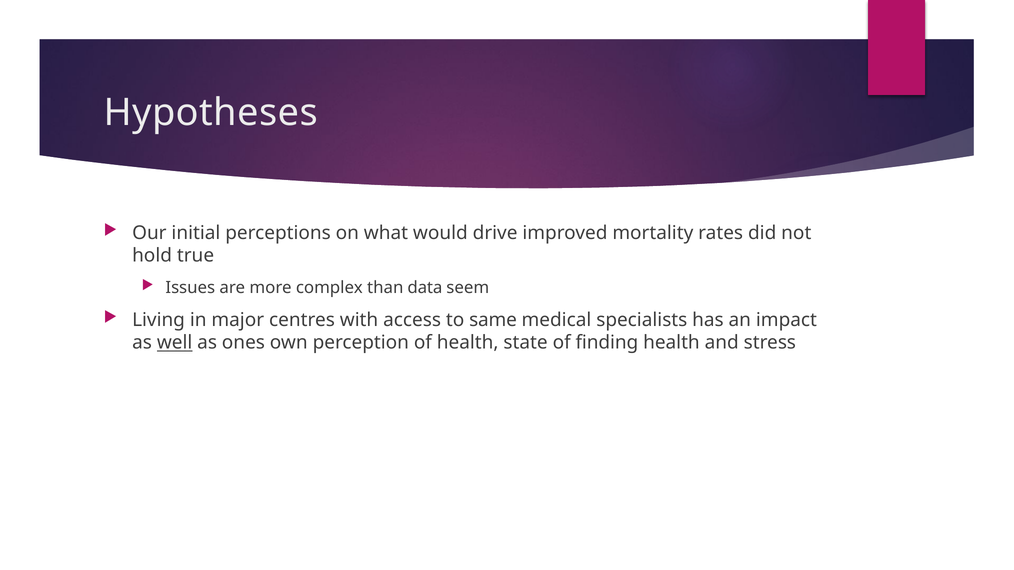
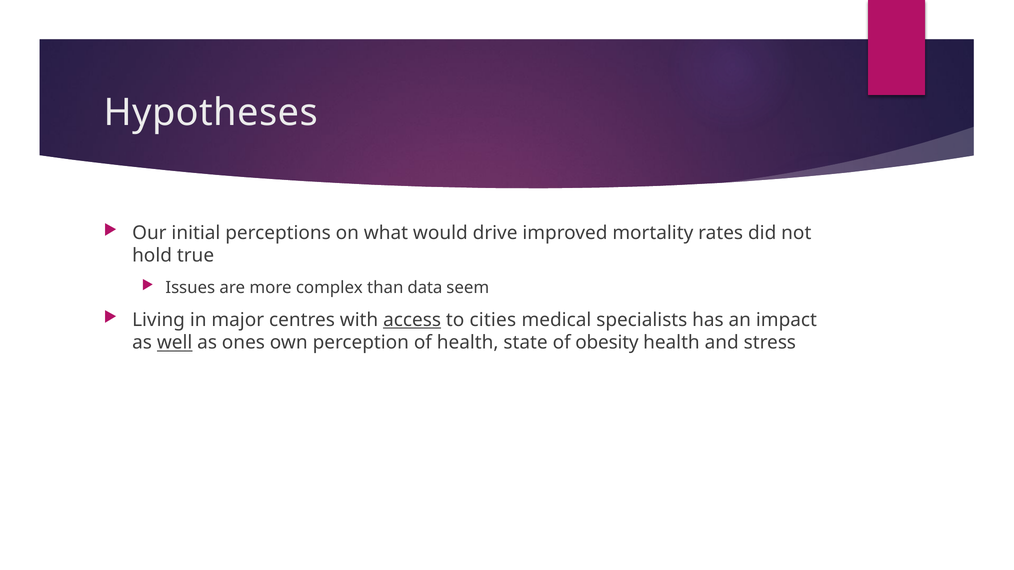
access underline: none -> present
same: same -> cities
finding: finding -> obesity
